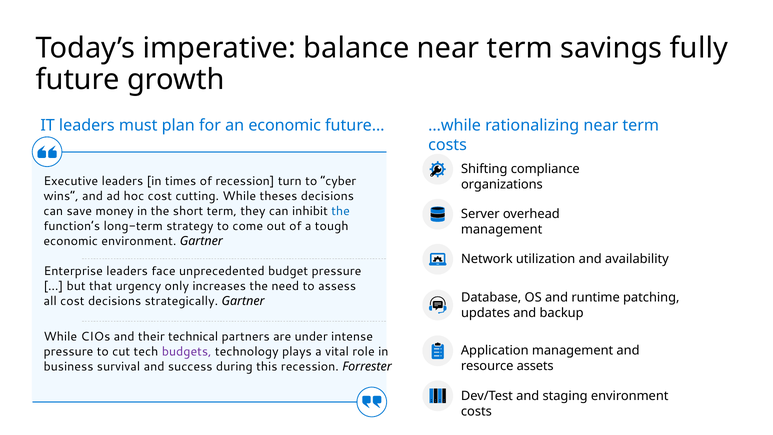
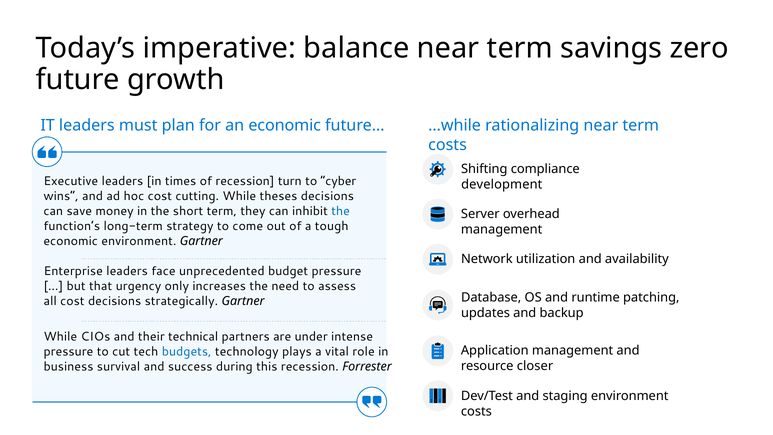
fully: fully -> zero
organizations: organizations -> development
budgets colour: purple -> blue
assets: assets -> closer
